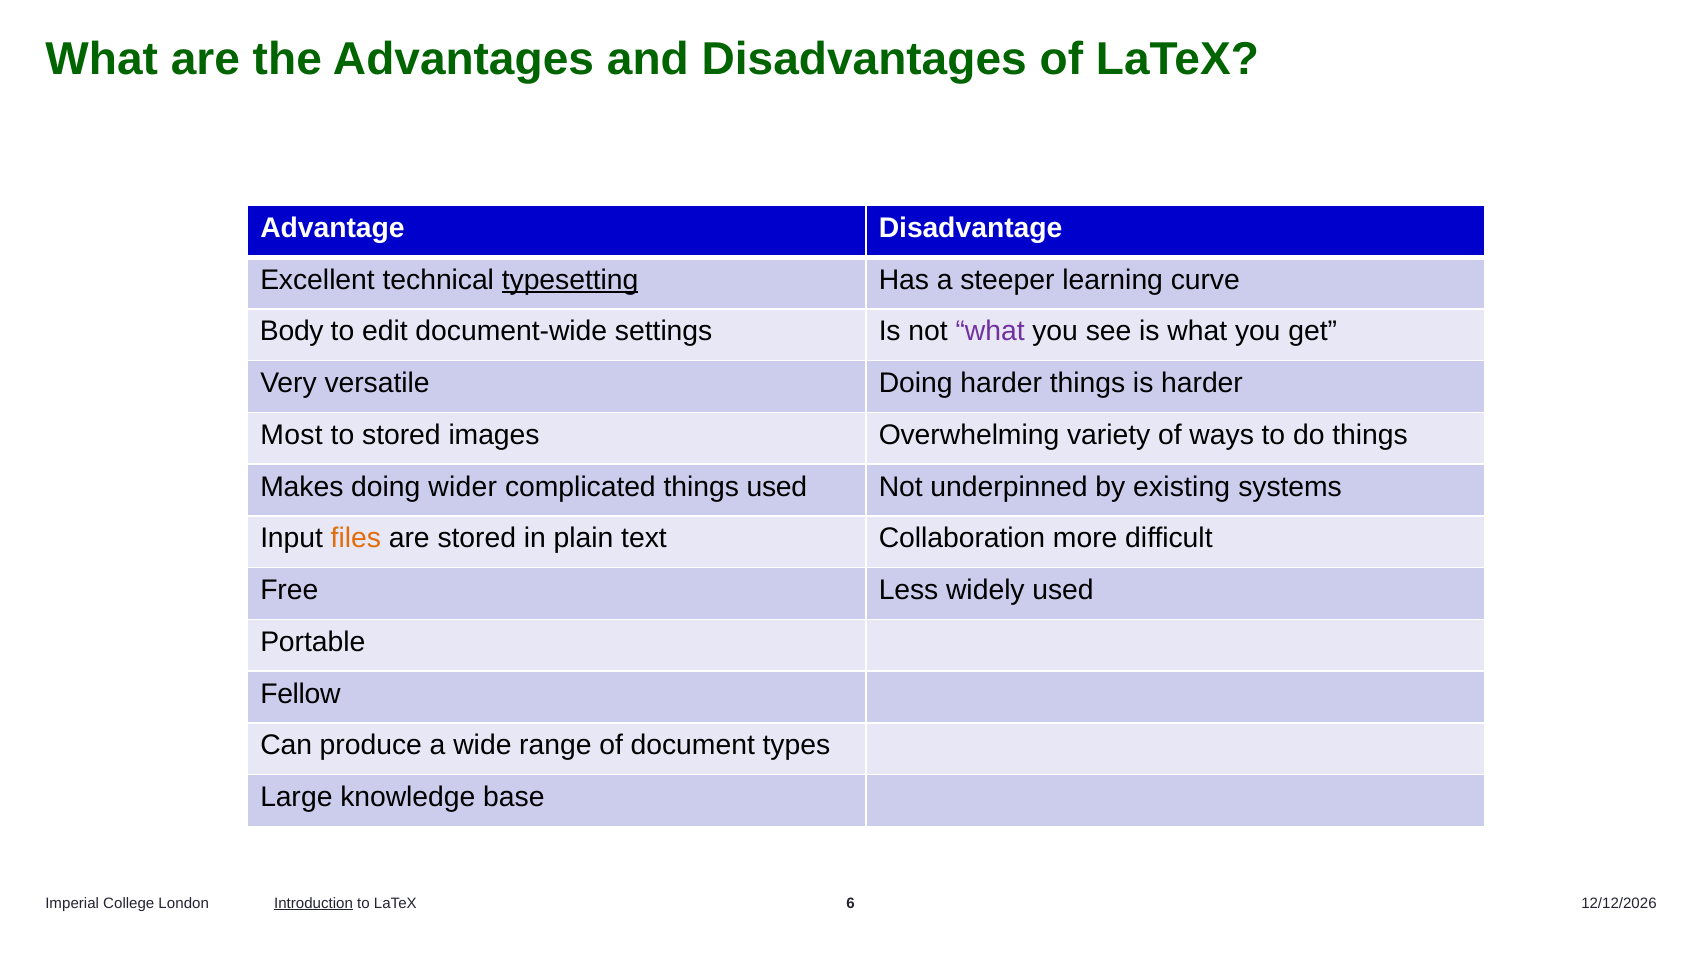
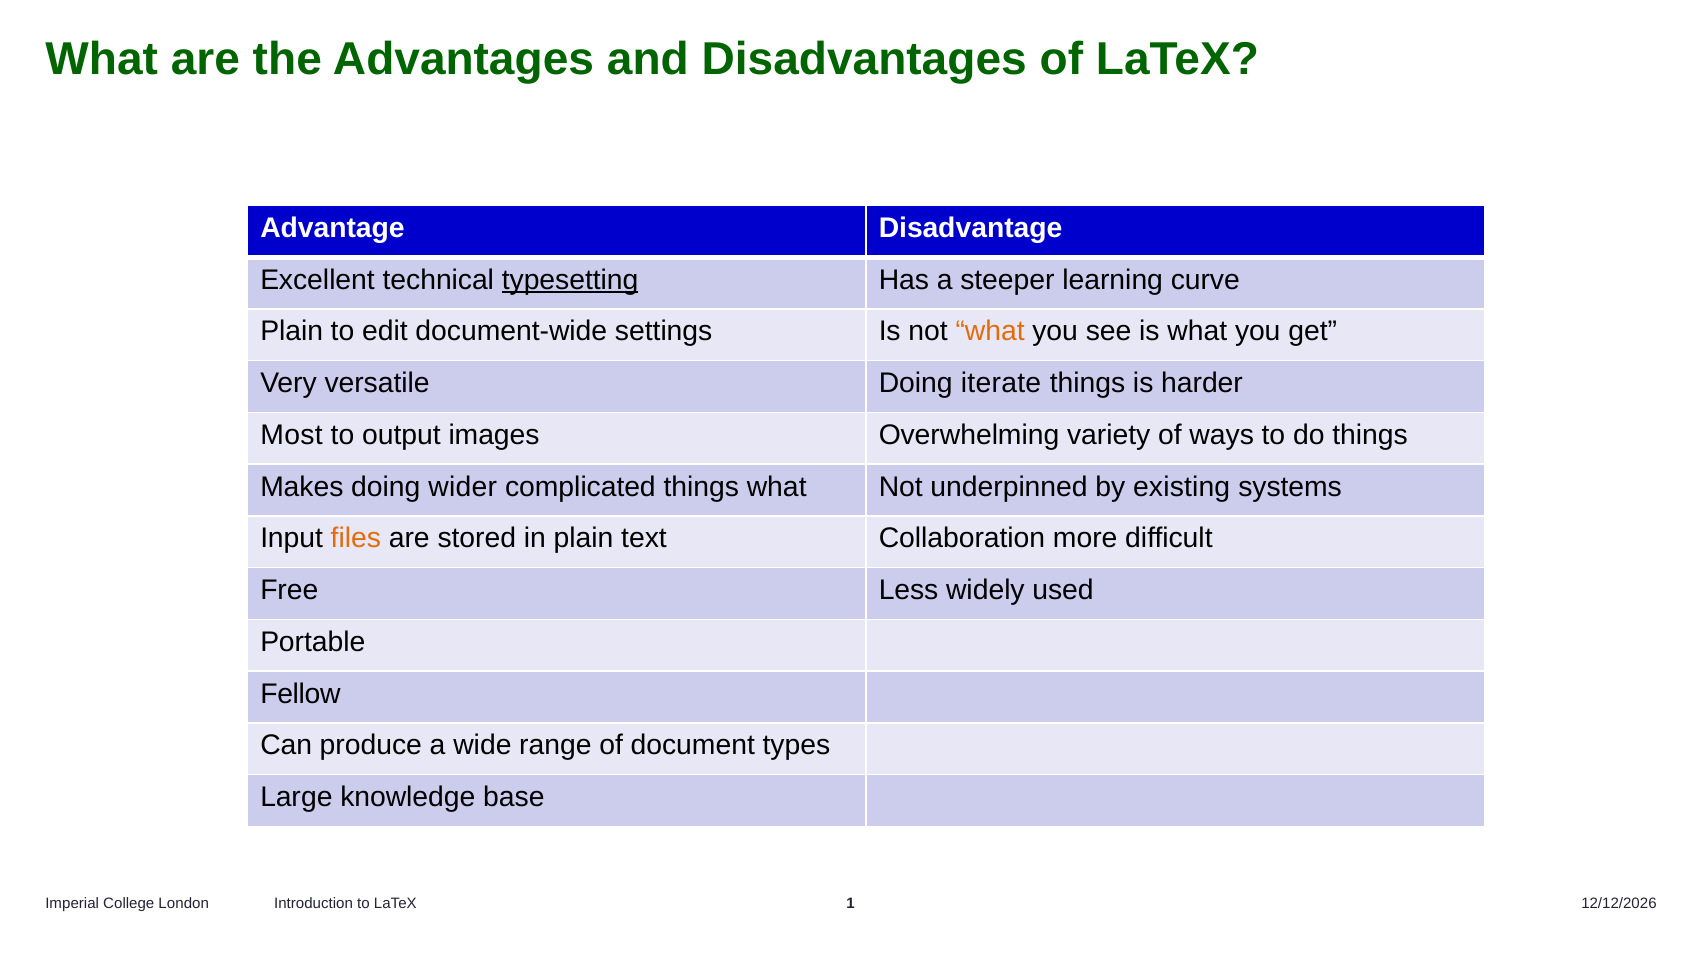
Body at (292, 331): Body -> Plain
what at (990, 331) colour: purple -> orange
Doing harder: harder -> iterate
to stored: stored -> output
things used: used -> what
Introduction underline: present -> none
6: 6 -> 1
